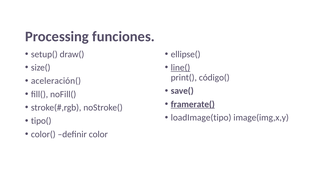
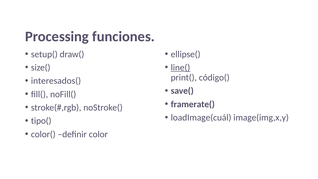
aceleración(: aceleración( -> interesados(
framerate( underline: present -> none
loadImage(tipo: loadImage(tipo -> loadImage(cuál
